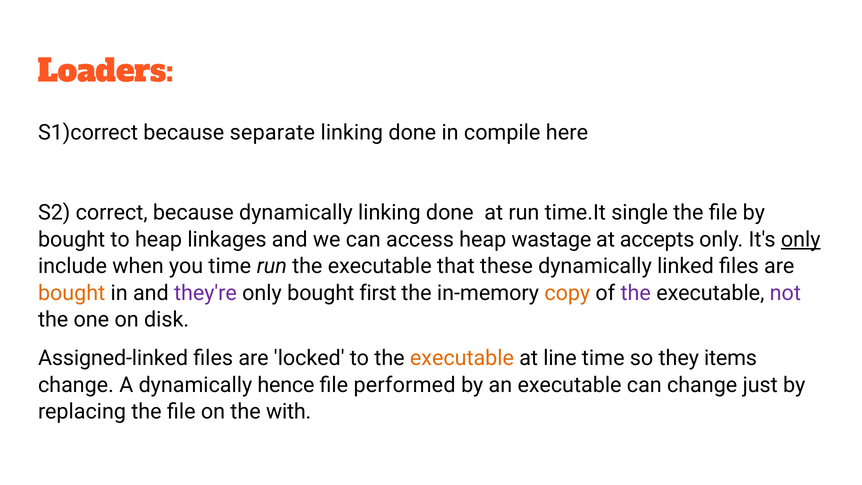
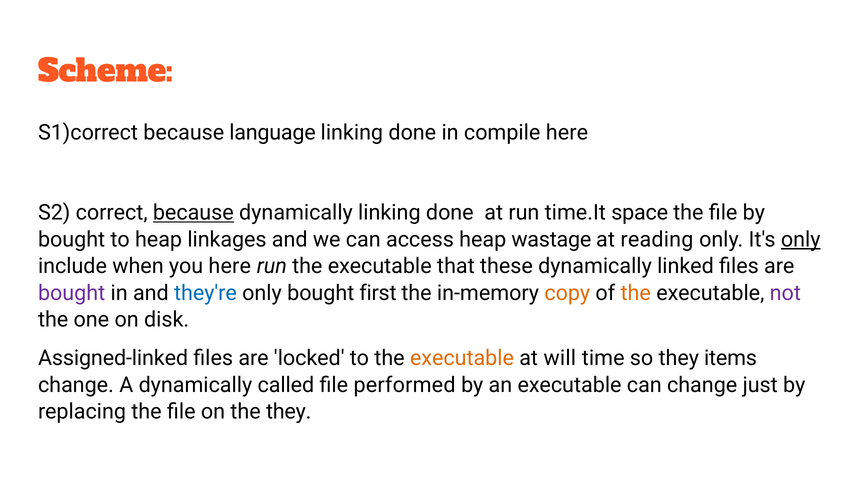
Loaders: Loaders -> Scheme
separate: separate -> language
because at (193, 213) underline: none -> present
single: single -> space
accepts: accepts -> reading
you time: time -> here
bought at (72, 293) colour: orange -> purple
they're colour: purple -> blue
the at (636, 293) colour: purple -> orange
line: line -> will
hence: hence -> called
the with: with -> they
